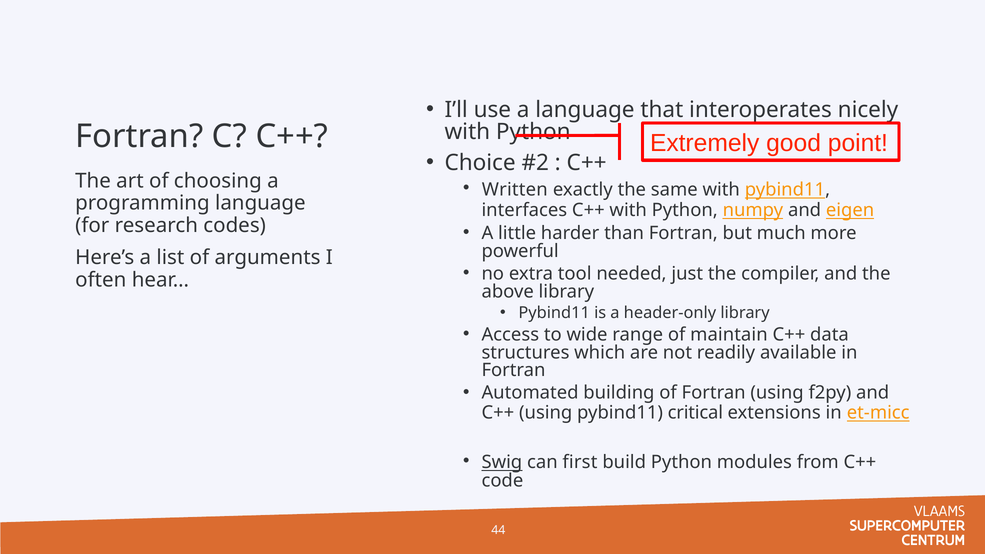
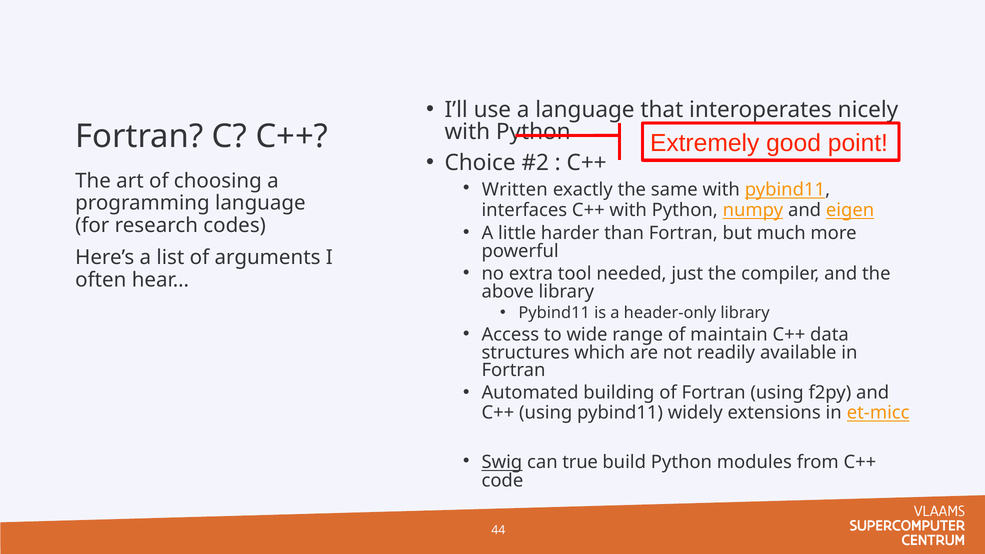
critical: critical -> widely
first: first -> true
